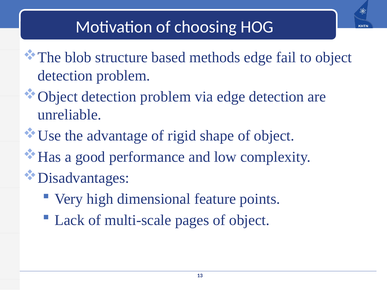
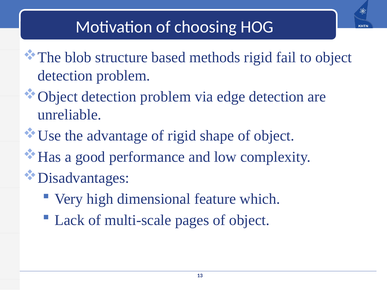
methods edge: edge -> rigid
points: points -> which
